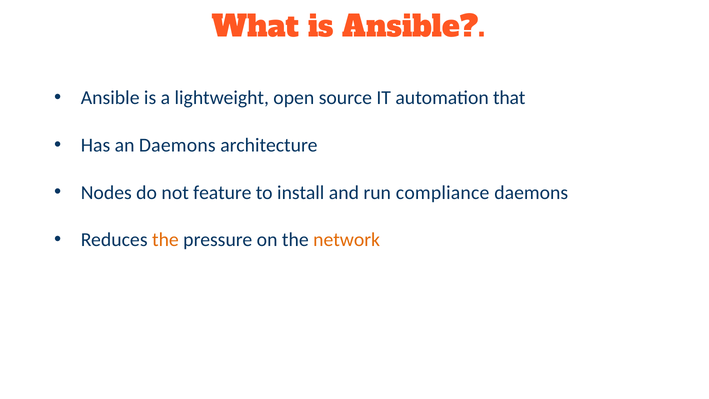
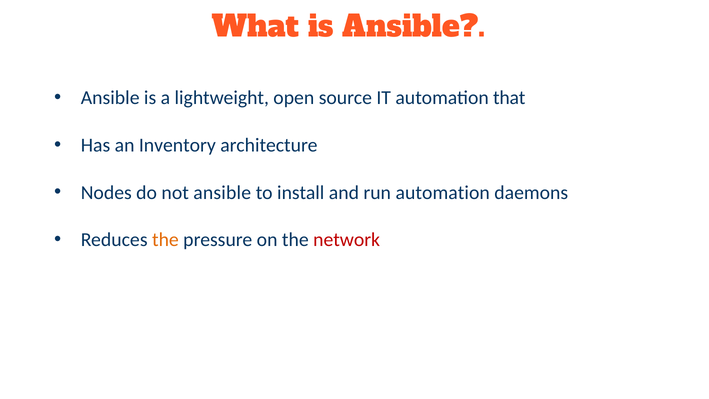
an Daemons: Daemons -> Inventory
not feature: feature -> ansible
run compliance: compliance -> automation
network colour: orange -> red
